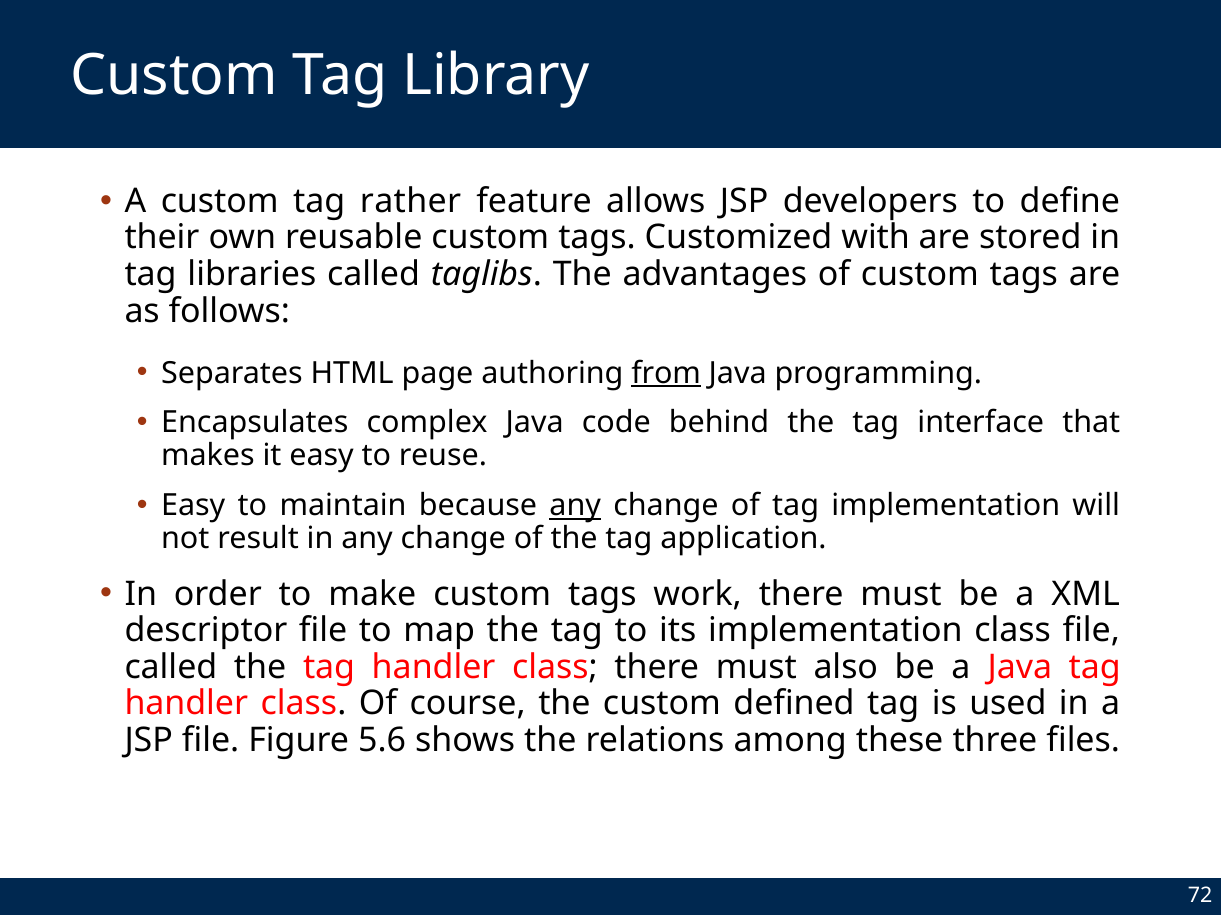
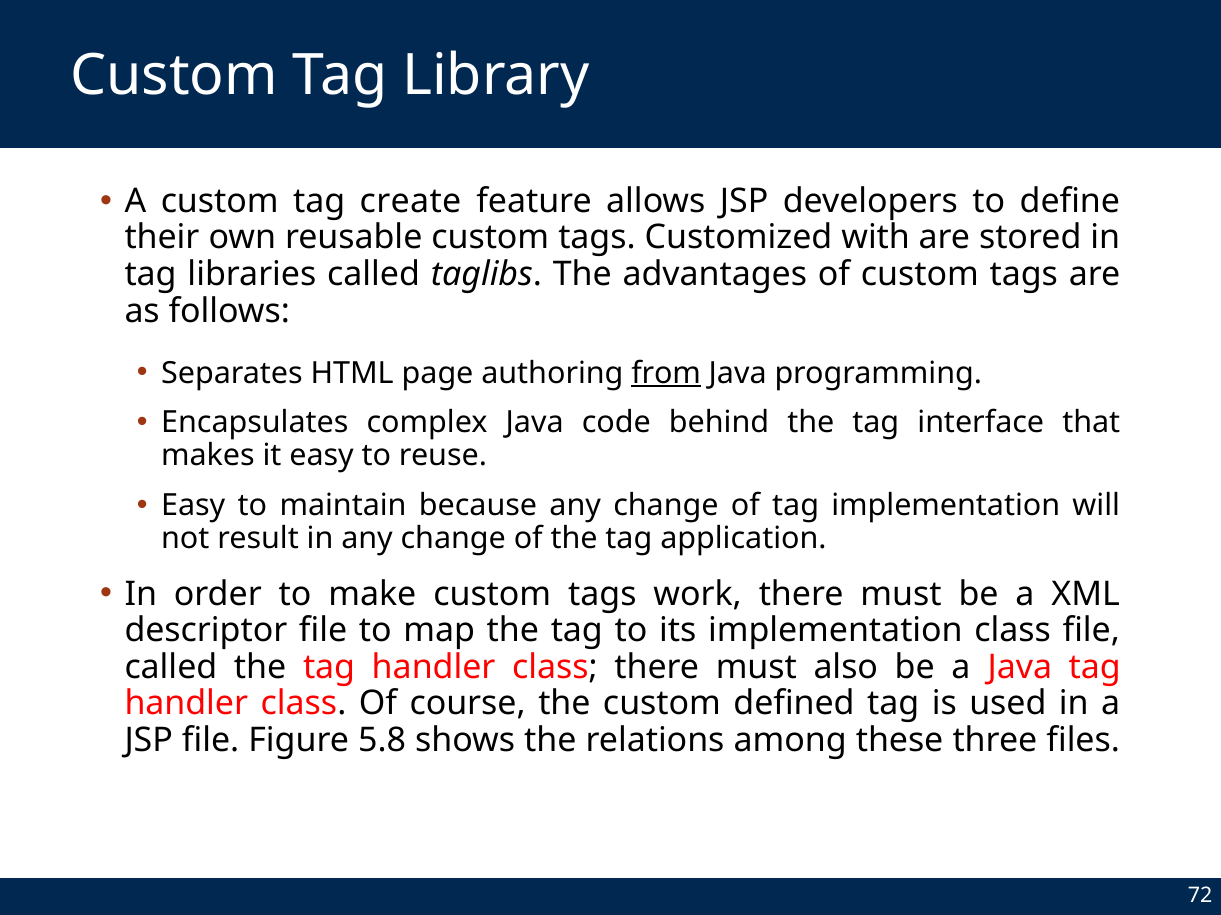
rather: rather -> create
any at (575, 506) underline: present -> none
5.6: 5.6 -> 5.8
